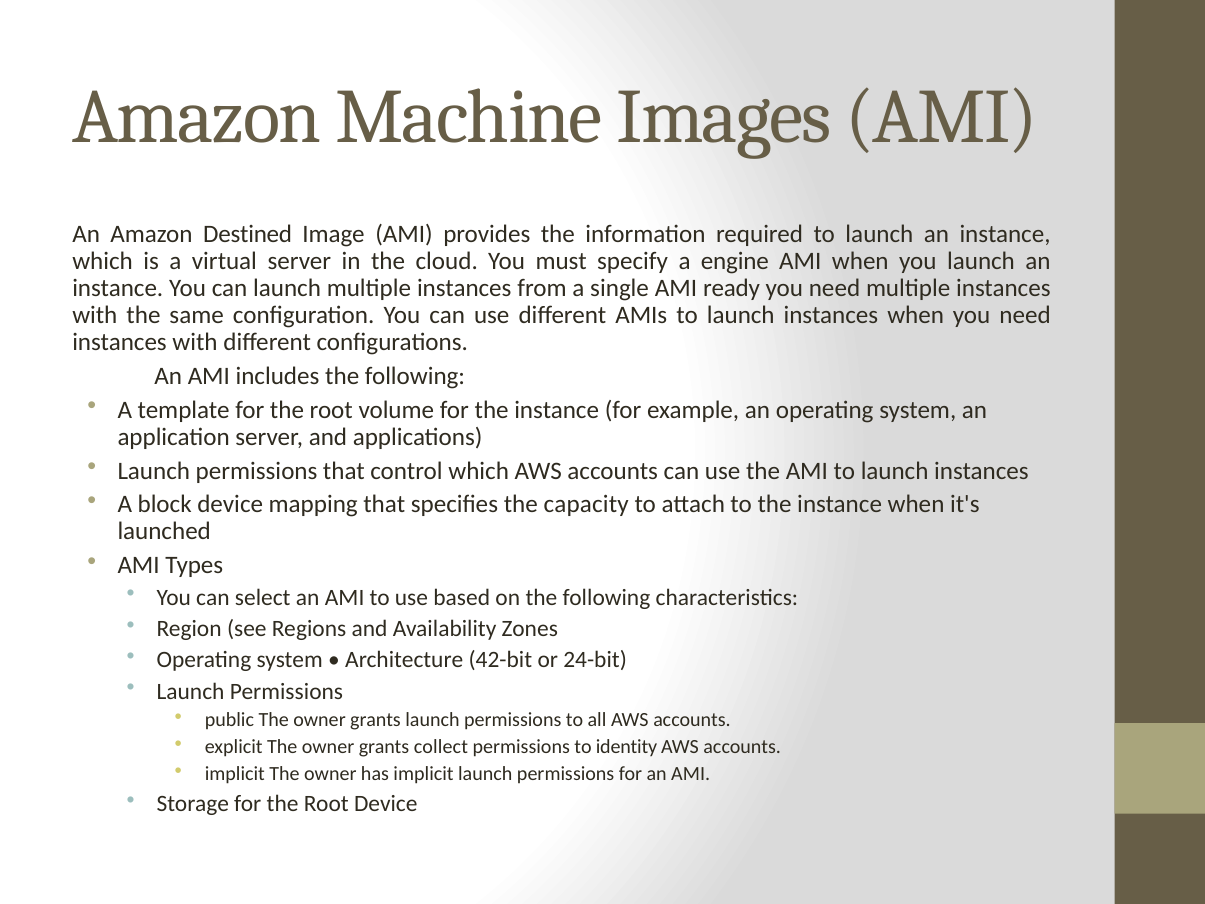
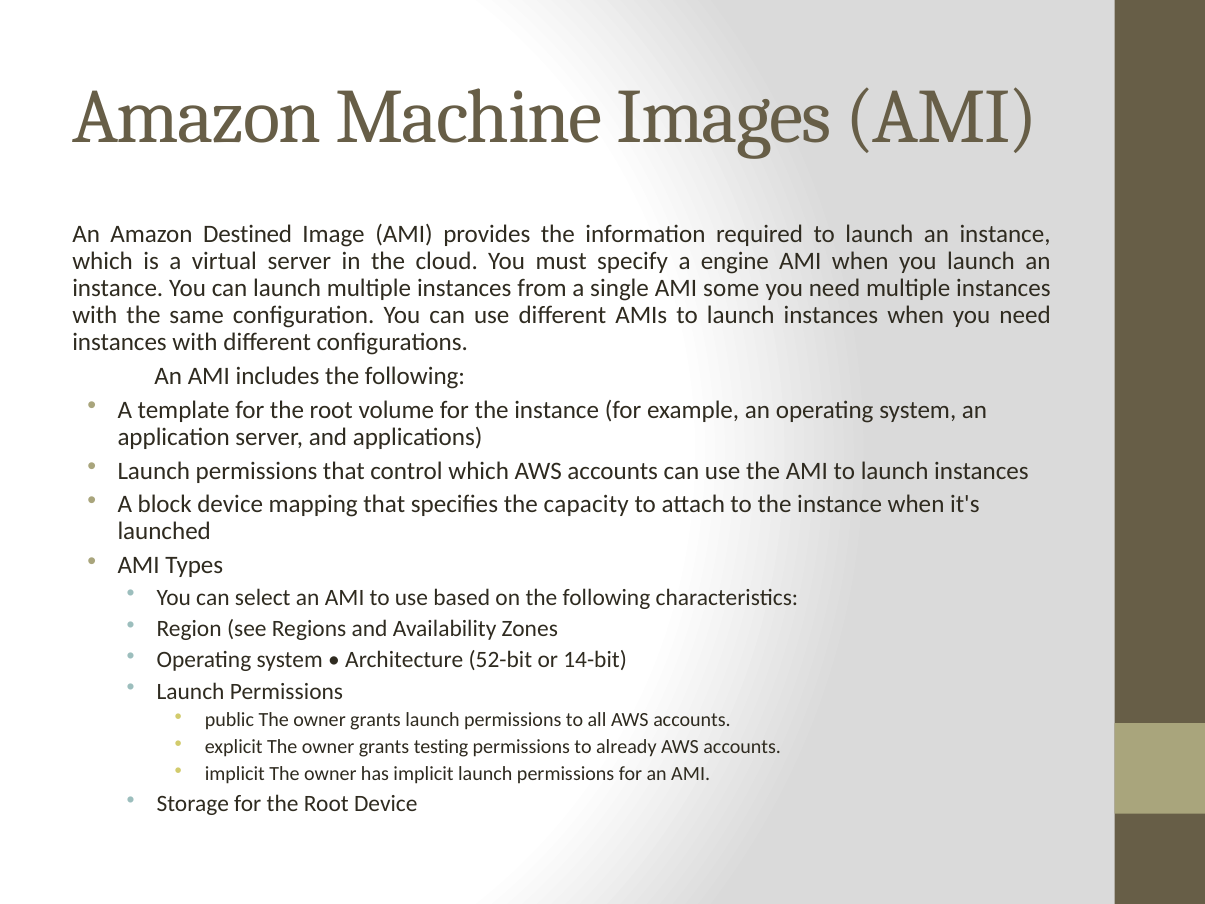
ready: ready -> some
42-bit: 42-bit -> 52-bit
24-bit: 24-bit -> 14-bit
collect: collect -> testing
identity: identity -> already
